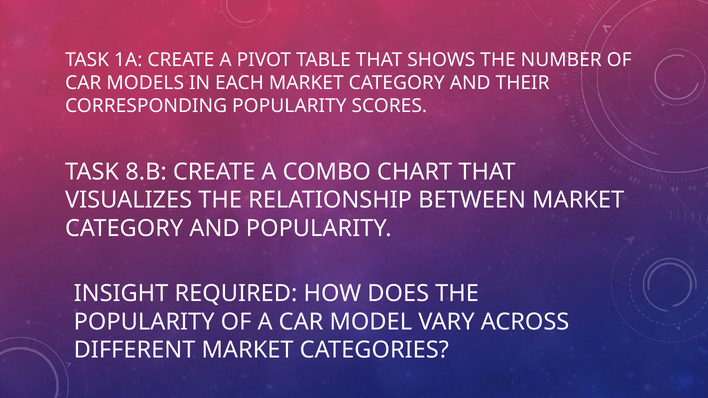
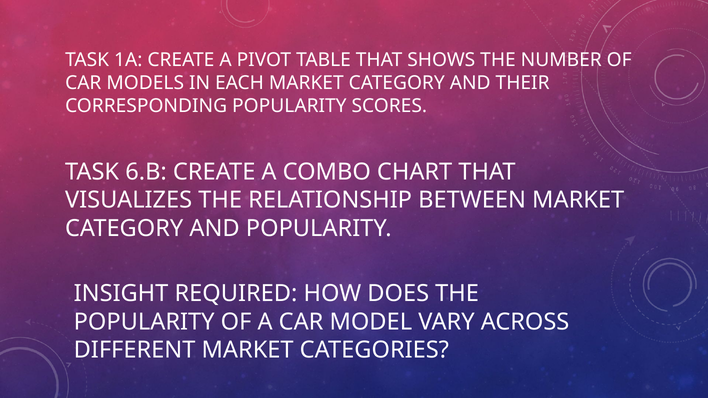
8.B: 8.B -> 6.B
